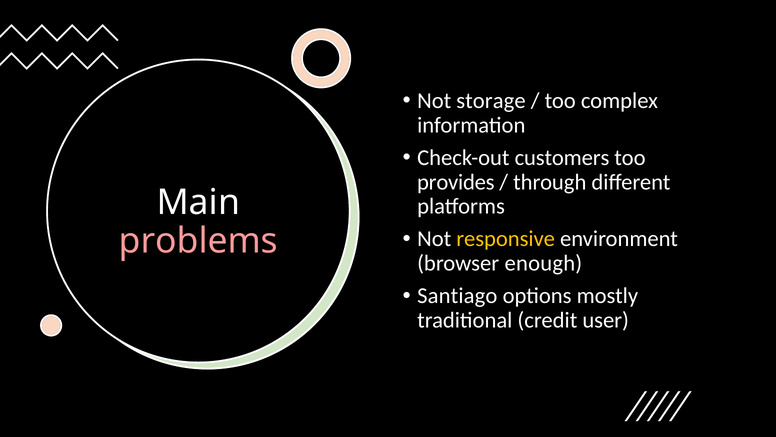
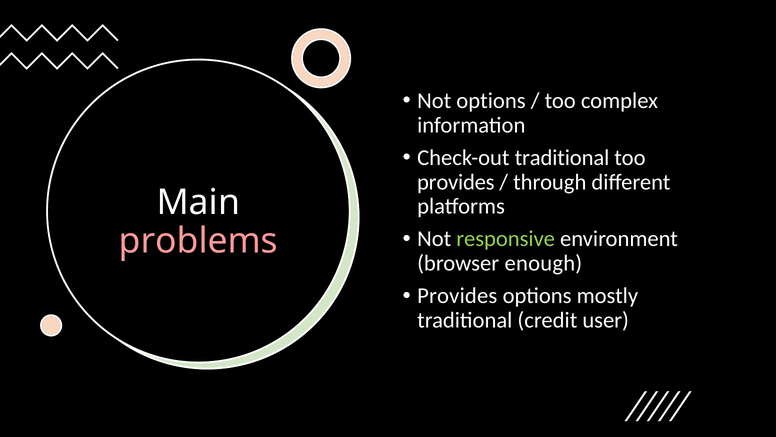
Not storage: storage -> options
Check-out customers: customers -> traditional
responsive colour: yellow -> light green
Santiago at (457, 296): Santiago -> Provides
